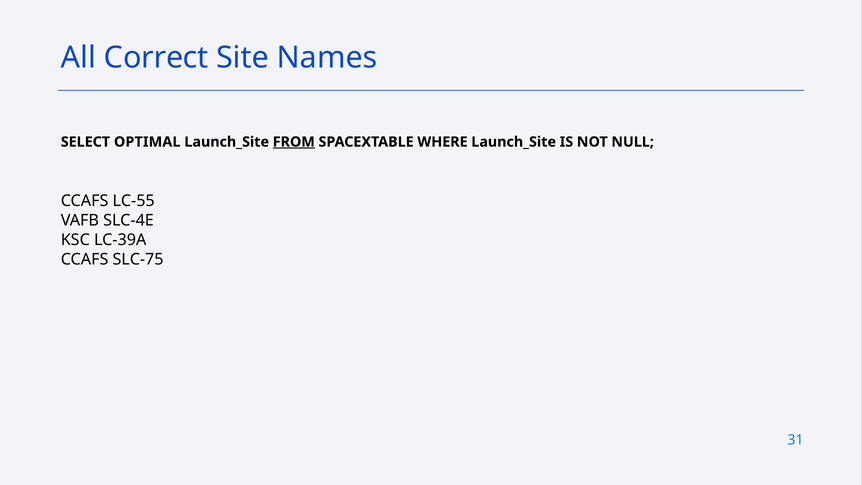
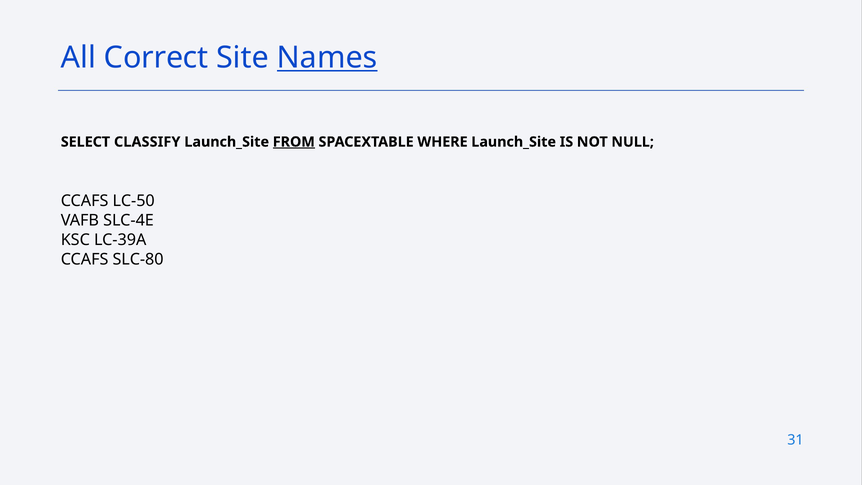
Names underline: none -> present
OPTIMAL: OPTIMAL -> CLASSIFY
LC-55: LC-55 -> LC-50
SLC-75: SLC-75 -> SLC-80
